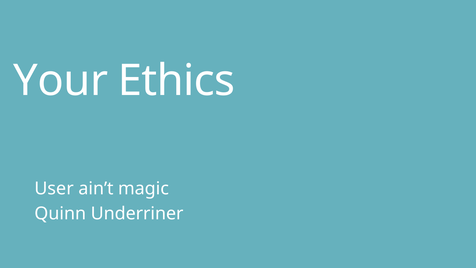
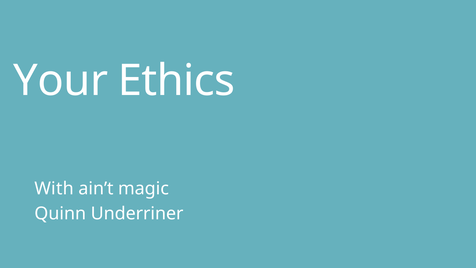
User: User -> With
